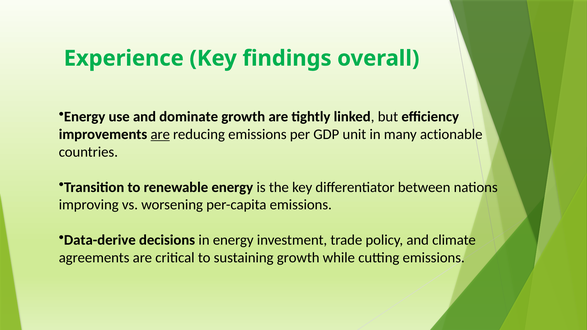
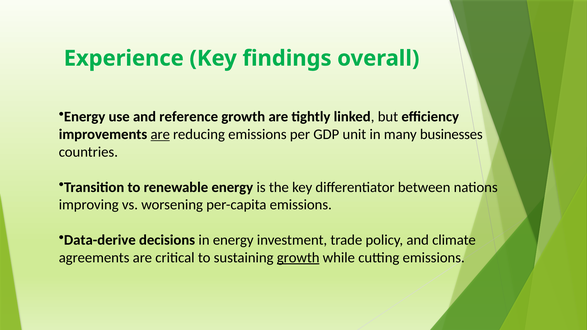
dominate: dominate -> reference
actionable: actionable -> businesses
growth at (298, 258) underline: none -> present
